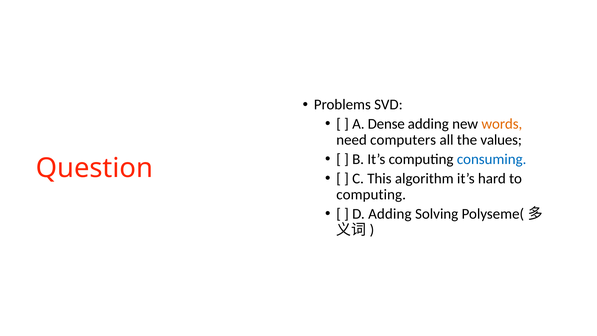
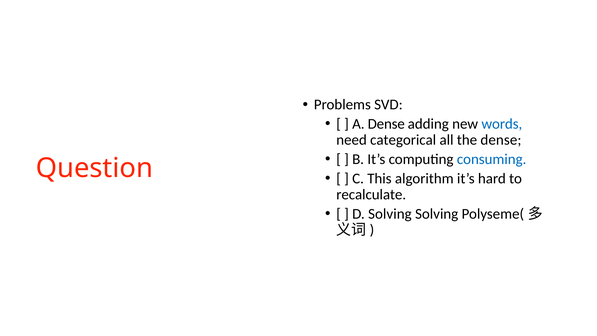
words colour: orange -> blue
computers: computers -> categorical
the values: values -> dense
computing at (371, 194): computing -> recalculate
D Adding: Adding -> Solving
